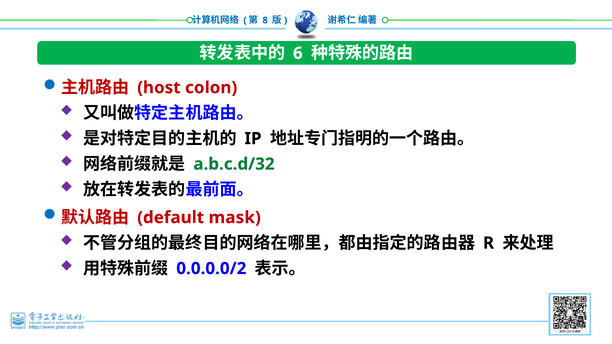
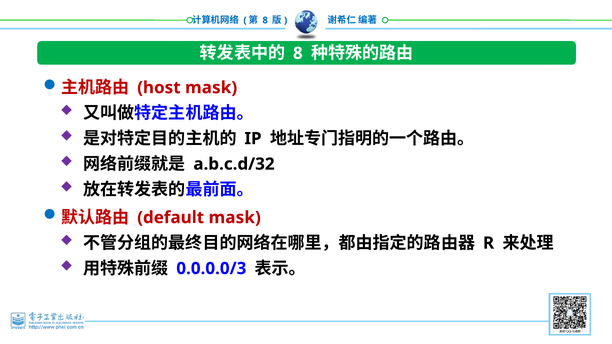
6 at (298, 53): 6 -> 8
host colon: colon -> mask
a.b.c.d/32 colour: green -> black
0.0.0.0/2: 0.0.0.0/2 -> 0.0.0.0/3
